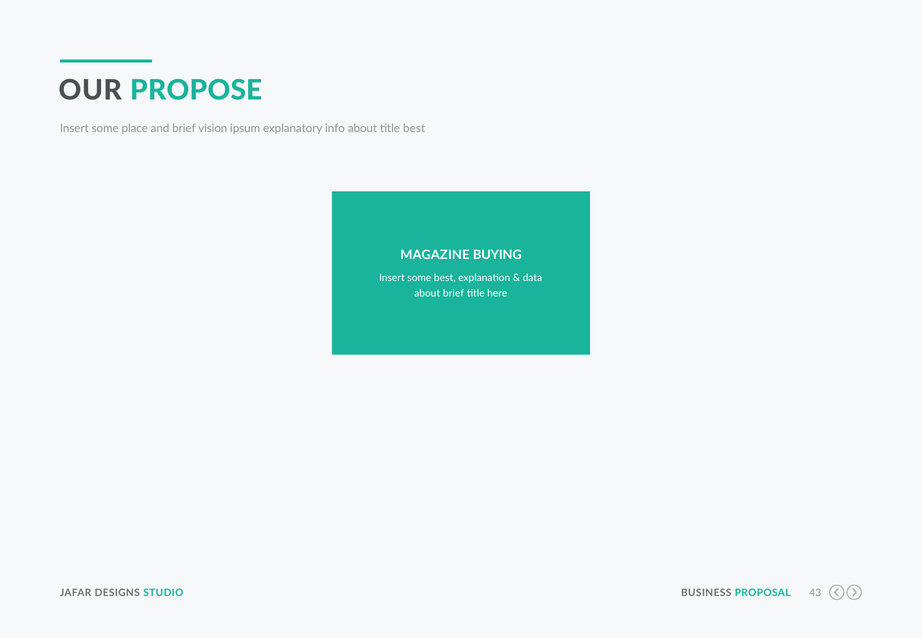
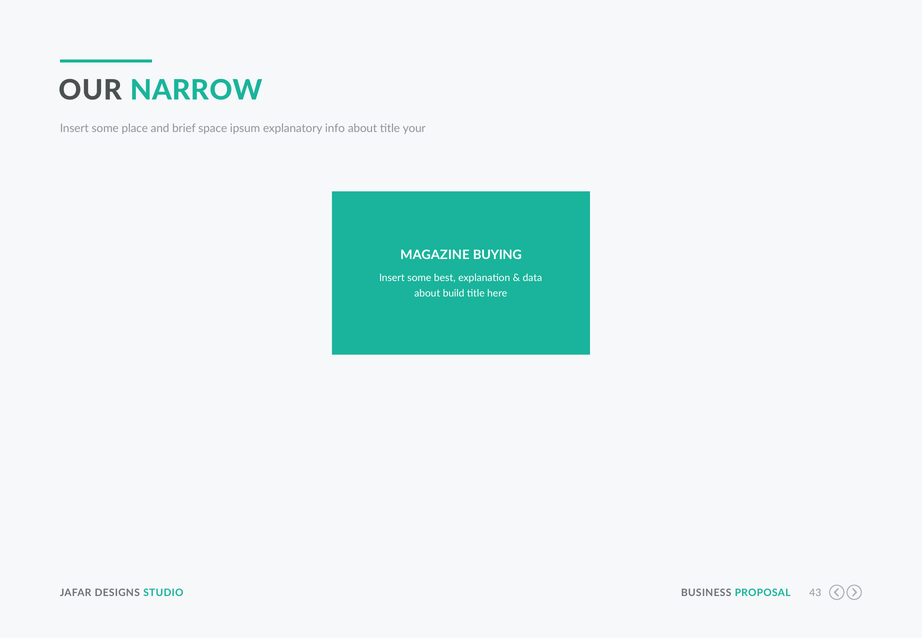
PROPOSE: PROPOSE -> NARROW
vision: vision -> space
title best: best -> your
about brief: brief -> build
